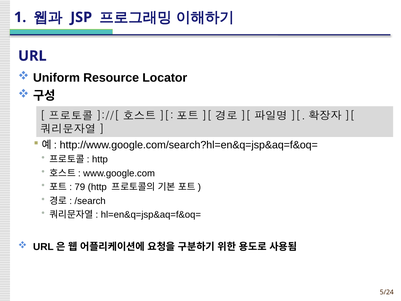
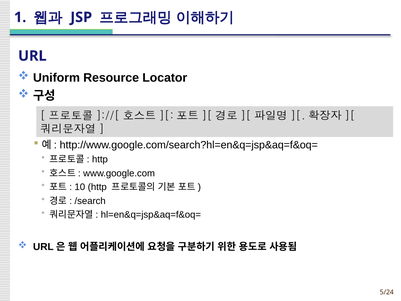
79: 79 -> 10
